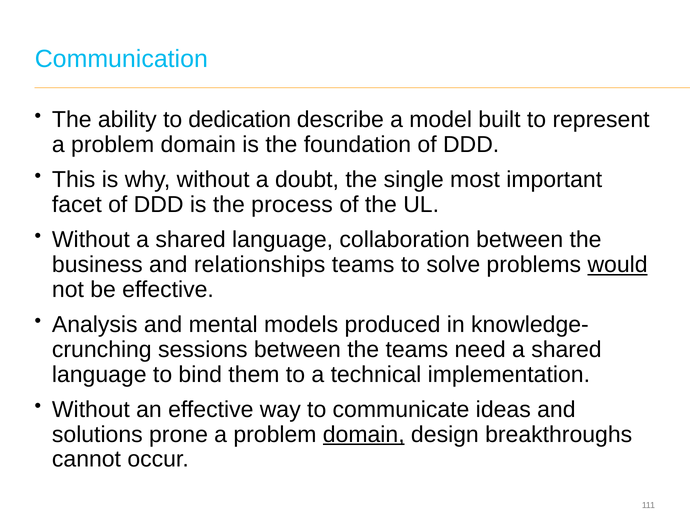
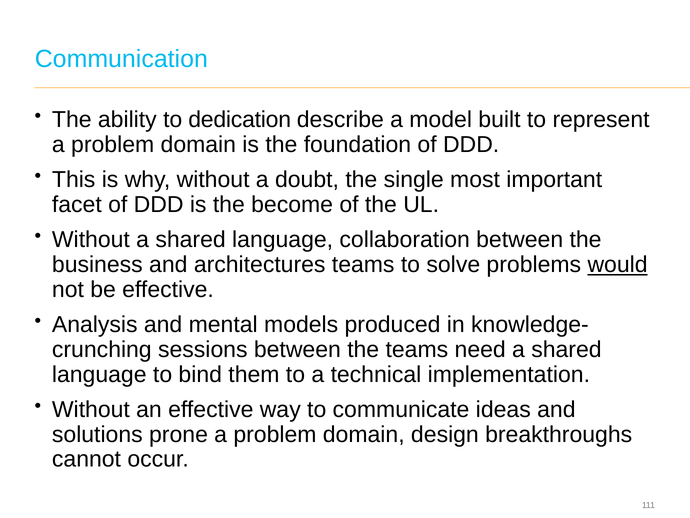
process: process -> become
relationships: relationships -> architectures
domain at (364, 434) underline: present -> none
